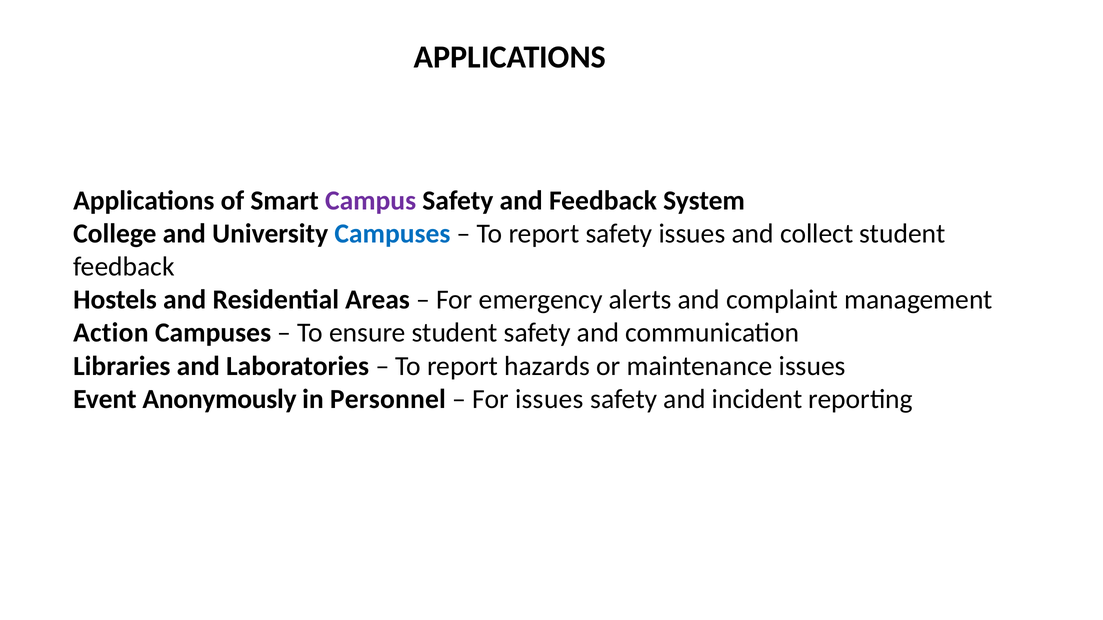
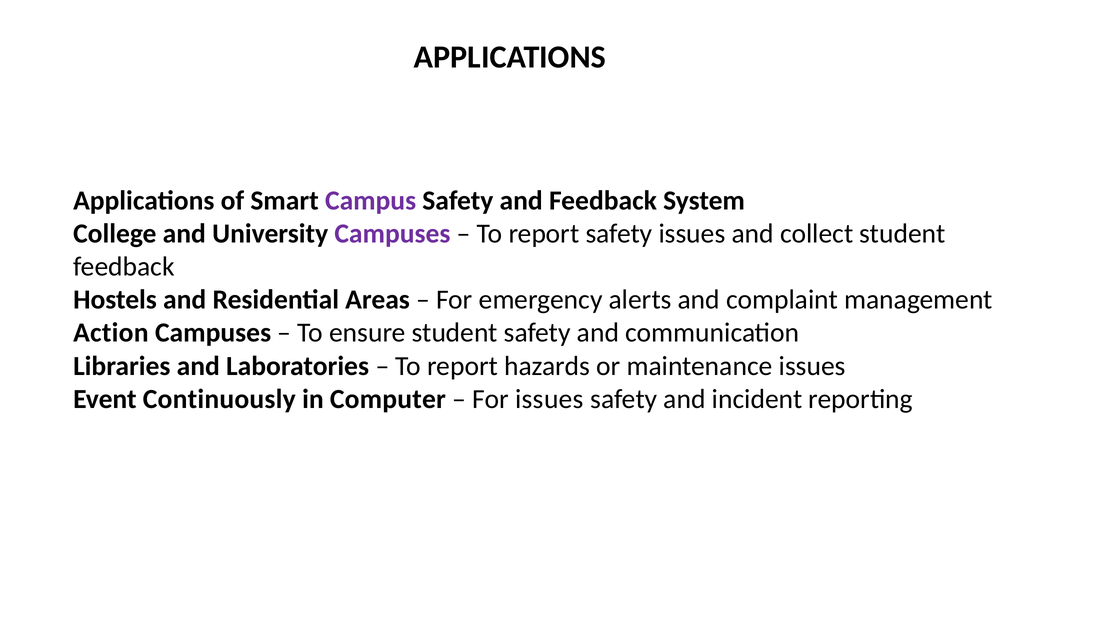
Campuses at (392, 234) colour: blue -> purple
Anonymously: Anonymously -> Continuously
Personnel: Personnel -> Computer
